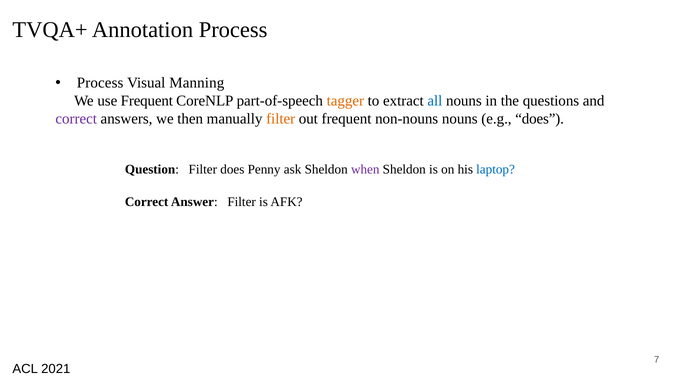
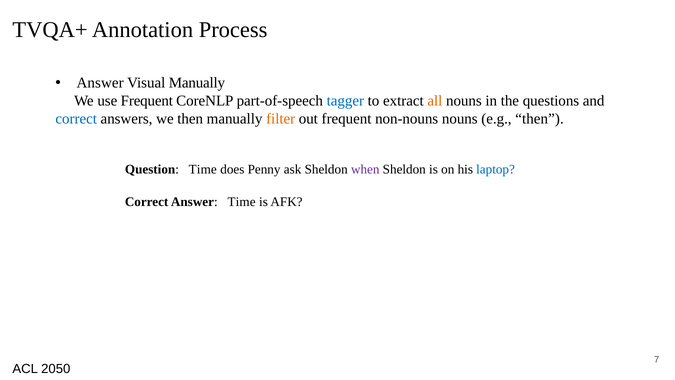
Process at (100, 83): Process -> Answer
Visual Manning: Manning -> Manually
tagger colour: orange -> blue
all colour: blue -> orange
correct at (76, 119) colour: purple -> blue
e.g does: does -> then
Question Filter: Filter -> Time
Answer Filter: Filter -> Time
2021: 2021 -> 2050
